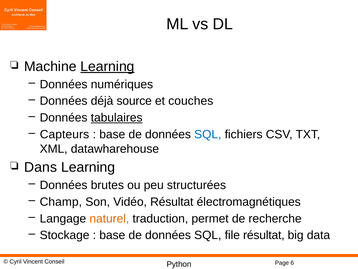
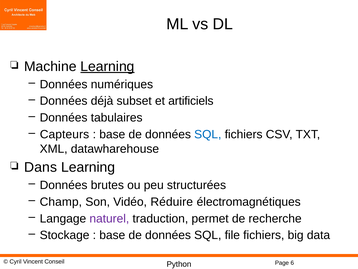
source: source -> subset
couches: couches -> artificiels
tabulaires underline: present -> none
Vidéo Résultat: Résultat -> Réduire
naturel colour: orange -> purple
file résultat: résultat -> fichiers
